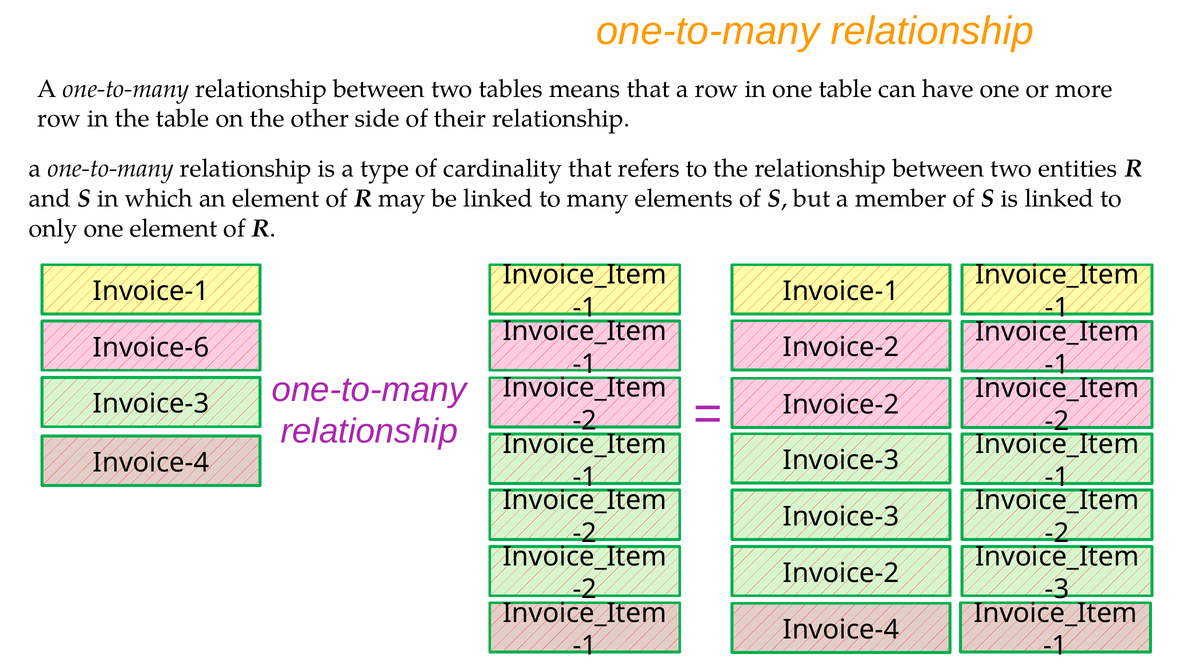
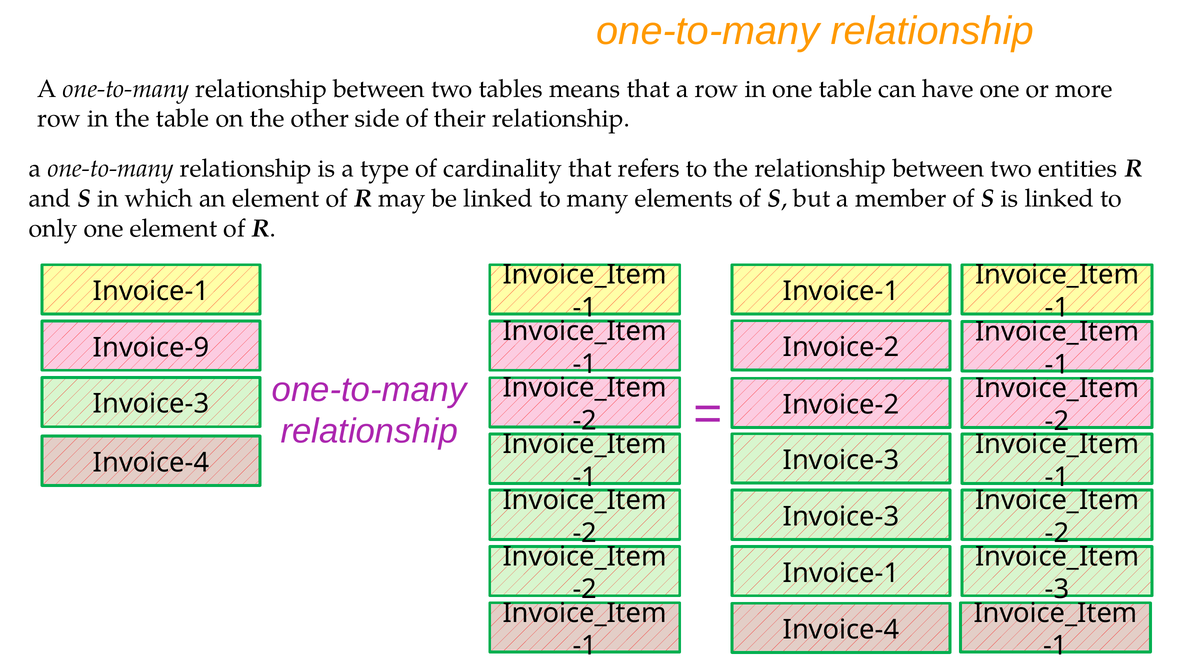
Invoice-6: Invoice-6 -> Invoice-9
Invoice-2 at (841, 573): Invoice-2 -> Invoice-1
